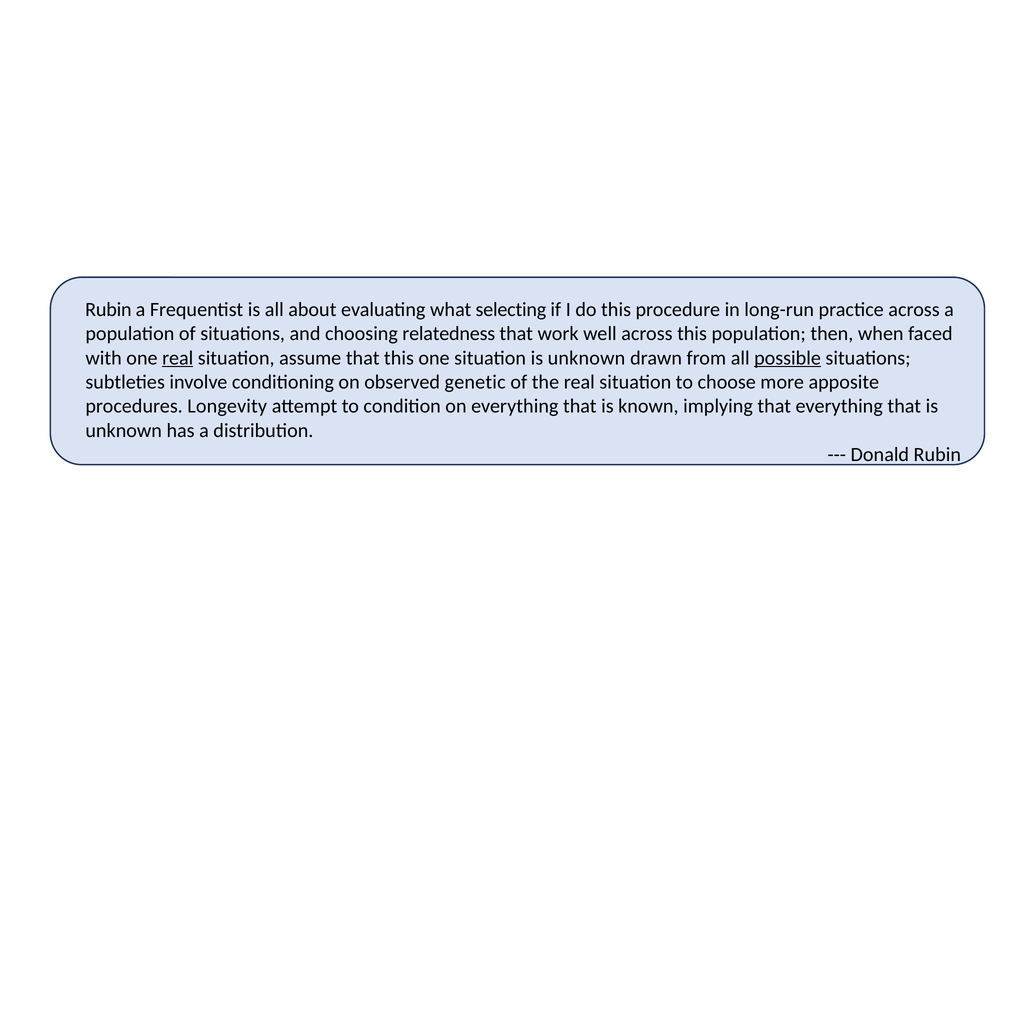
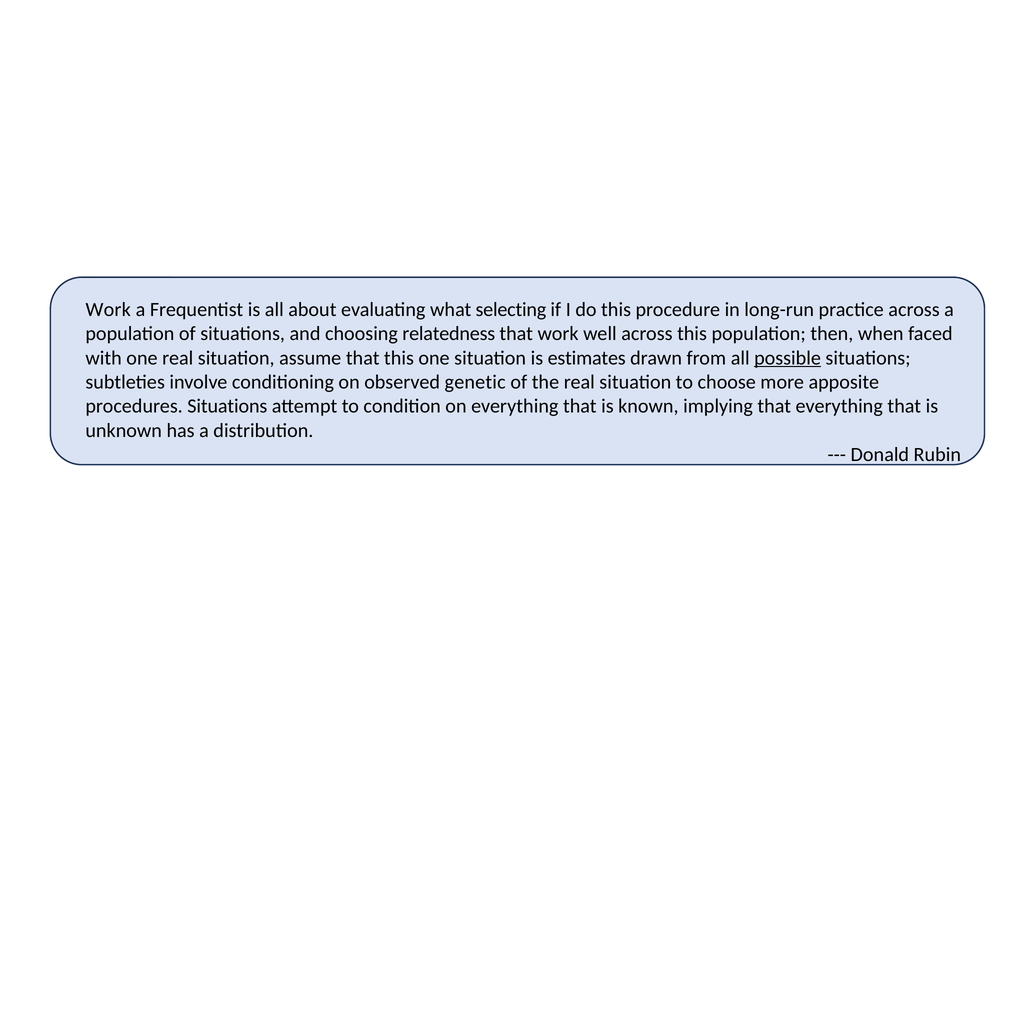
Rubin at (108, 310): Rubin -> Work
real at (178, 358) underline: present -> none
situation is unknown: unknown -> estimates
procedures Longevity: Longevity -> Situations
